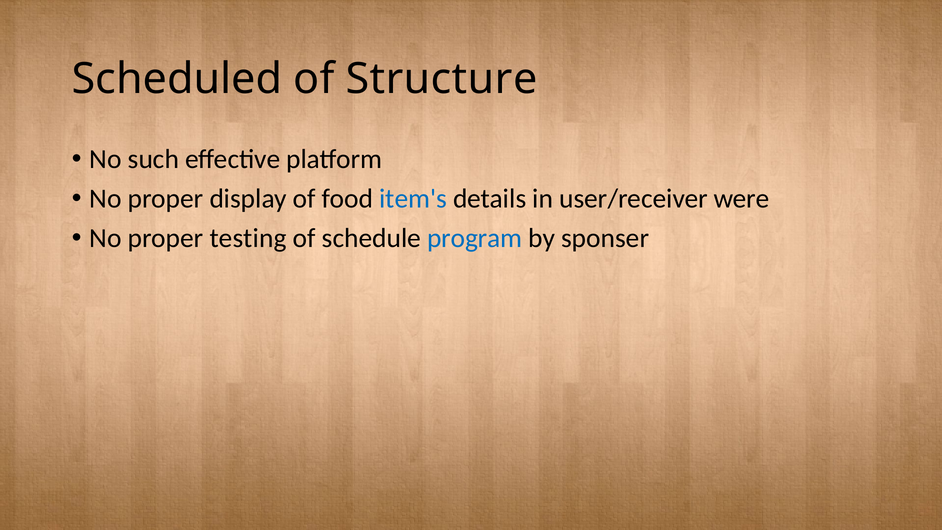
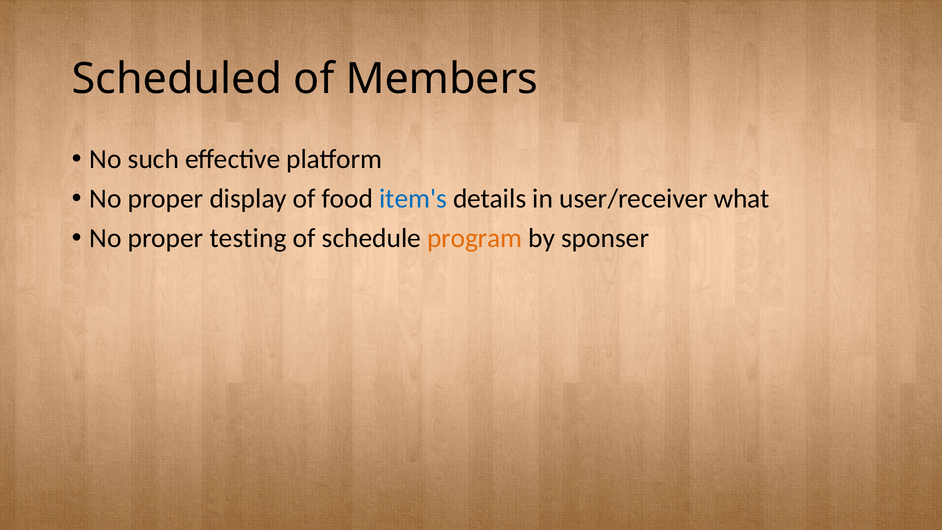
Structure: Structure -> Members
were: were -> what
program colour: blue -> orange
